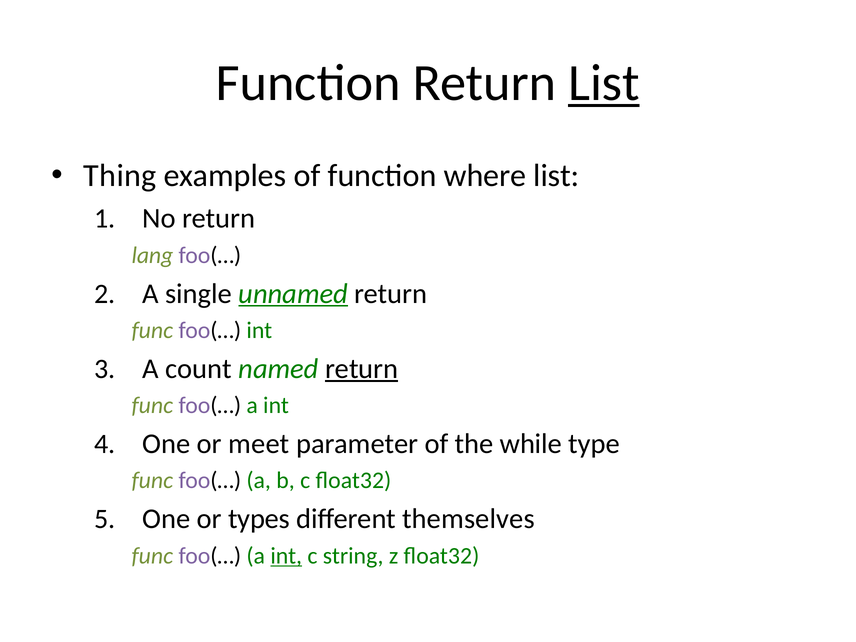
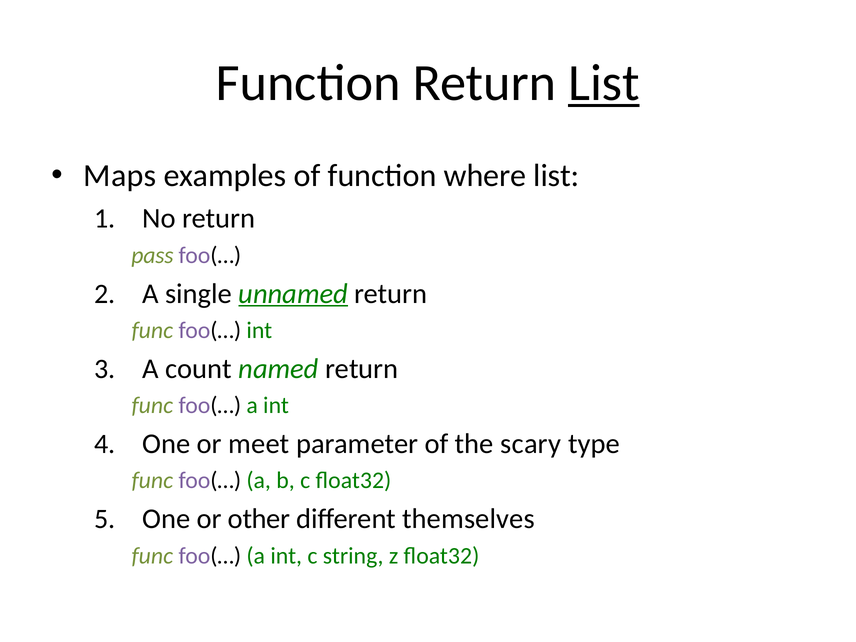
Thing: Thing -> Maps
lang: lang -> pass
return at (362, 369) underline: present -> none
while: while -> scary
types: types -> other
int at (286, 556) underline: present -> none
